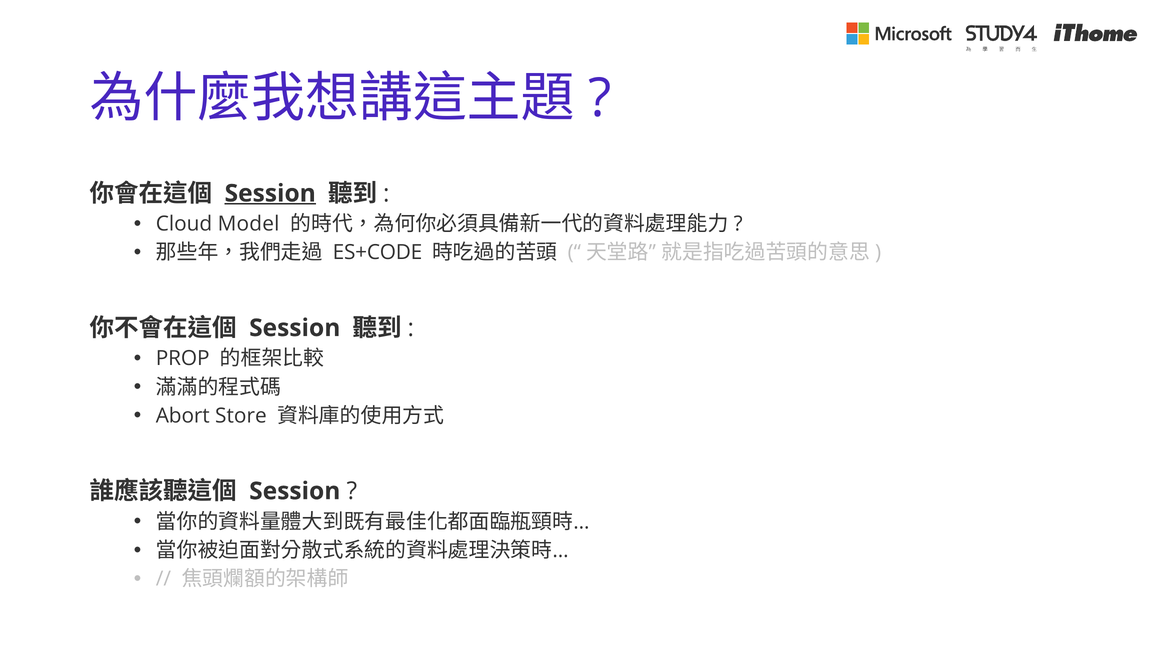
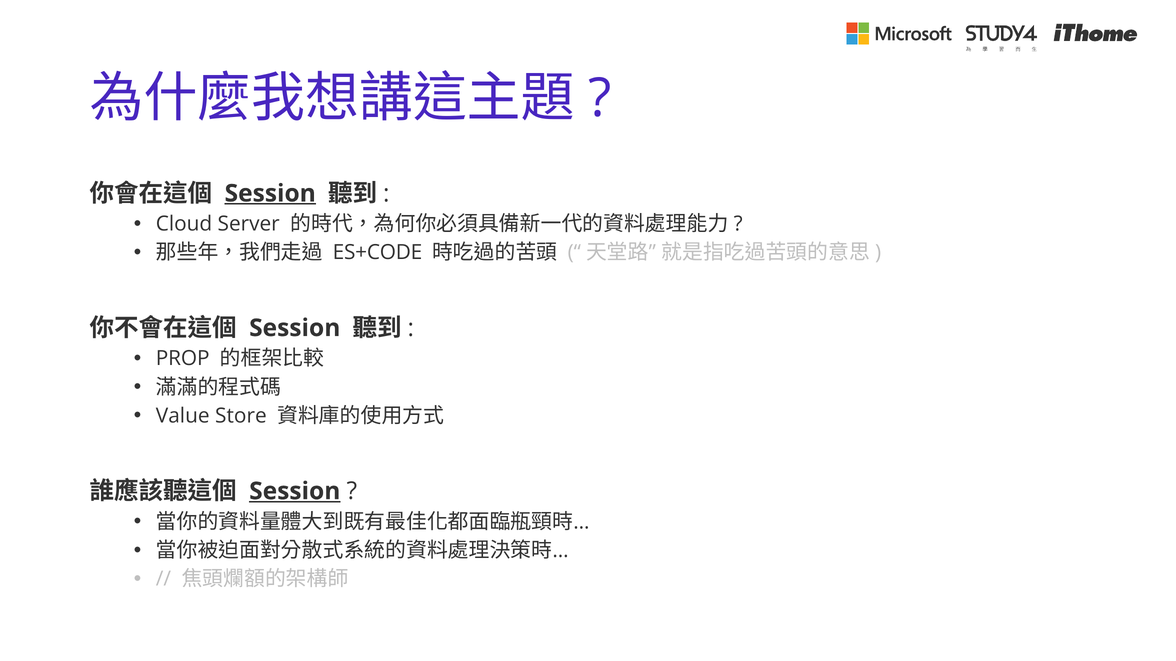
Model: Model -> Server
Abort: Abort -> Value
Session at (295, 492) underline: none -> present
